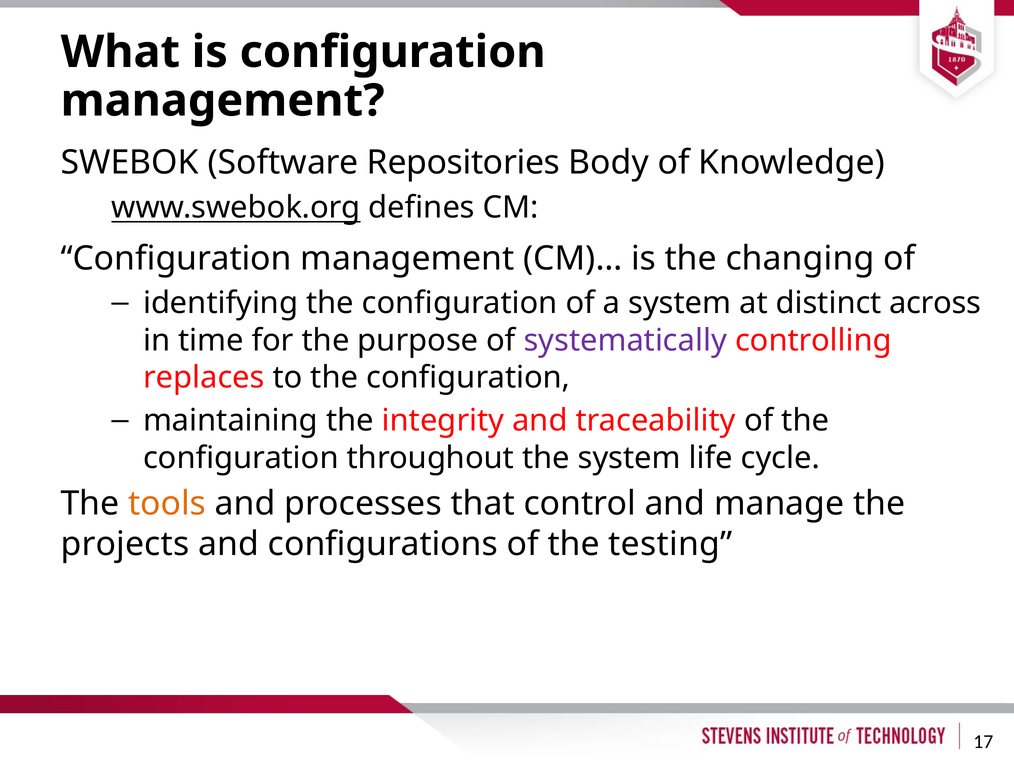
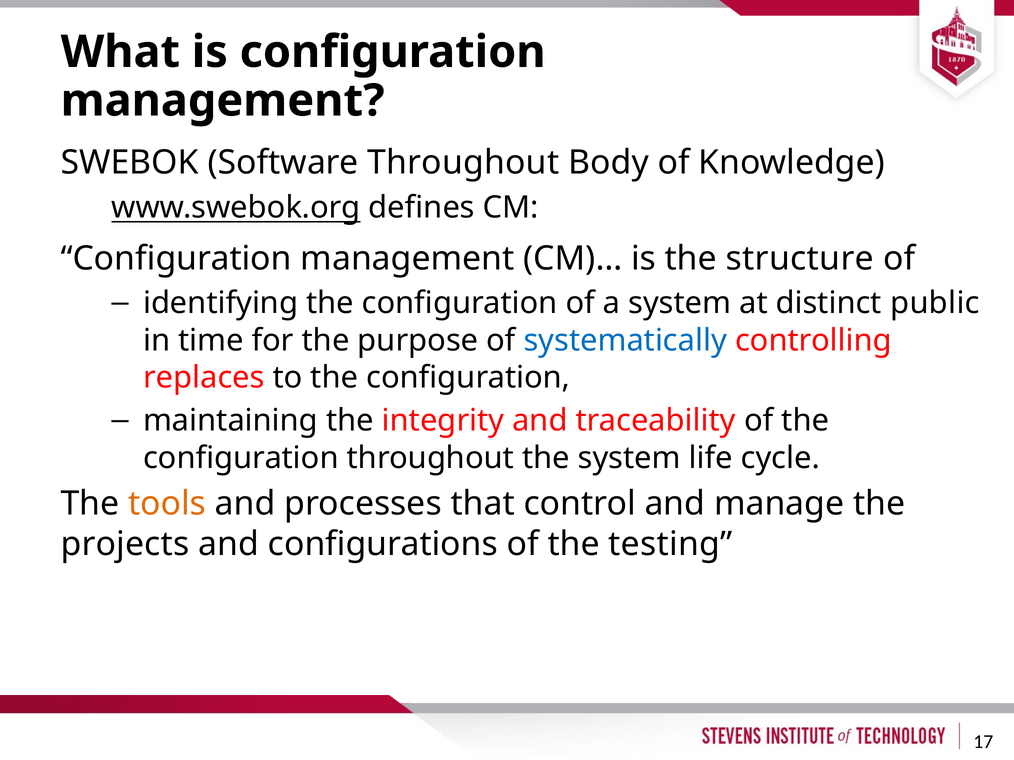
Software Repositories: Repositories -> Throughout
changing: changing -> structure
across: across -> public
systematically colour: purple -> blue
